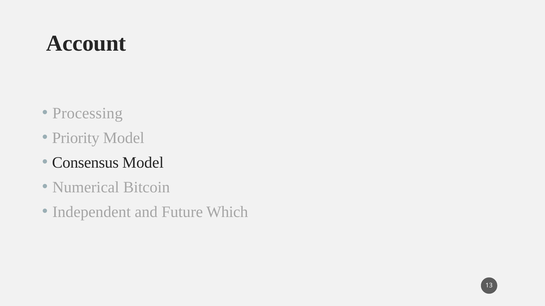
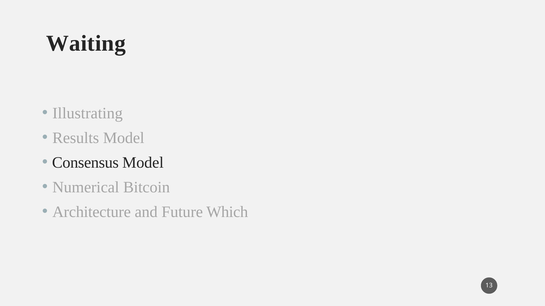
Account: Account -> Waiting
Processing: Processing -> Illustrating
Priority: Priority -> Results
Independent: Independent -> Architecture
